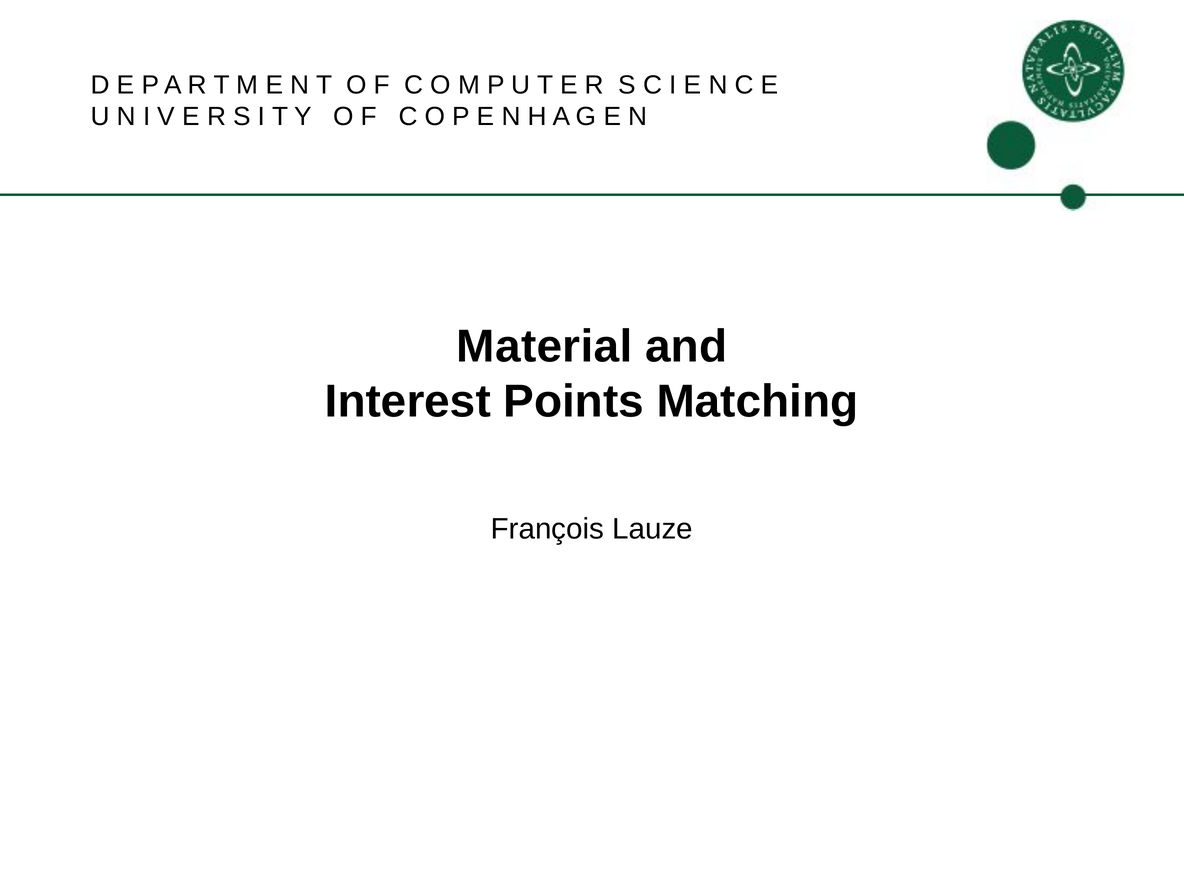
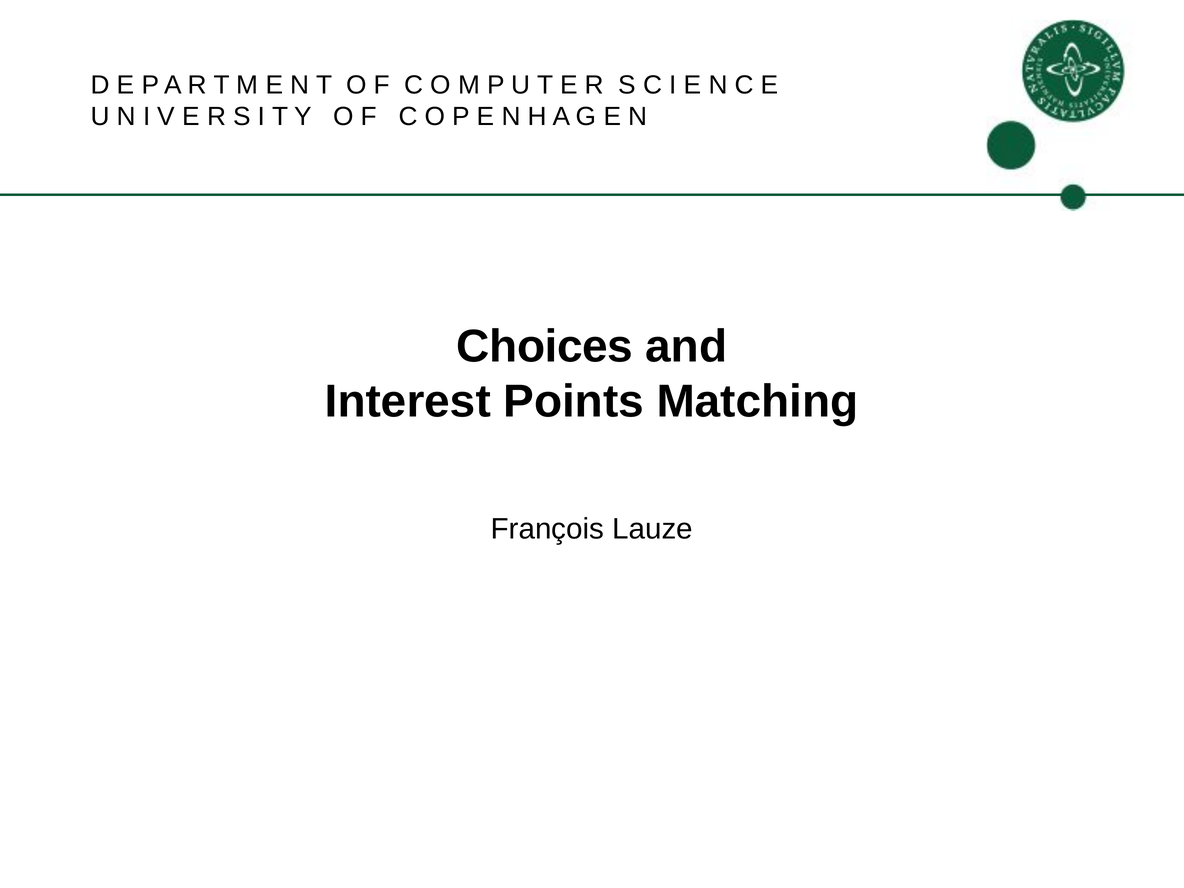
Material: Material -> Choices
